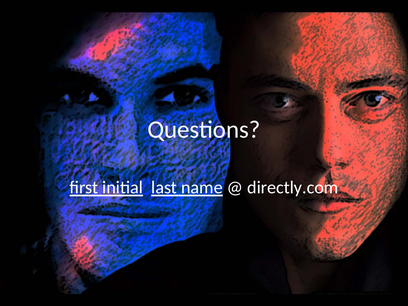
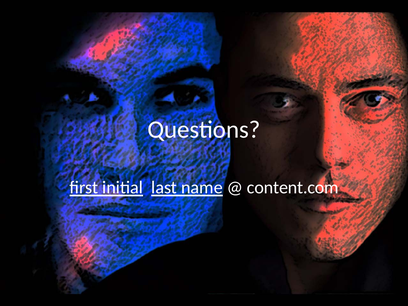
directly.com: directly.com -> content.com
